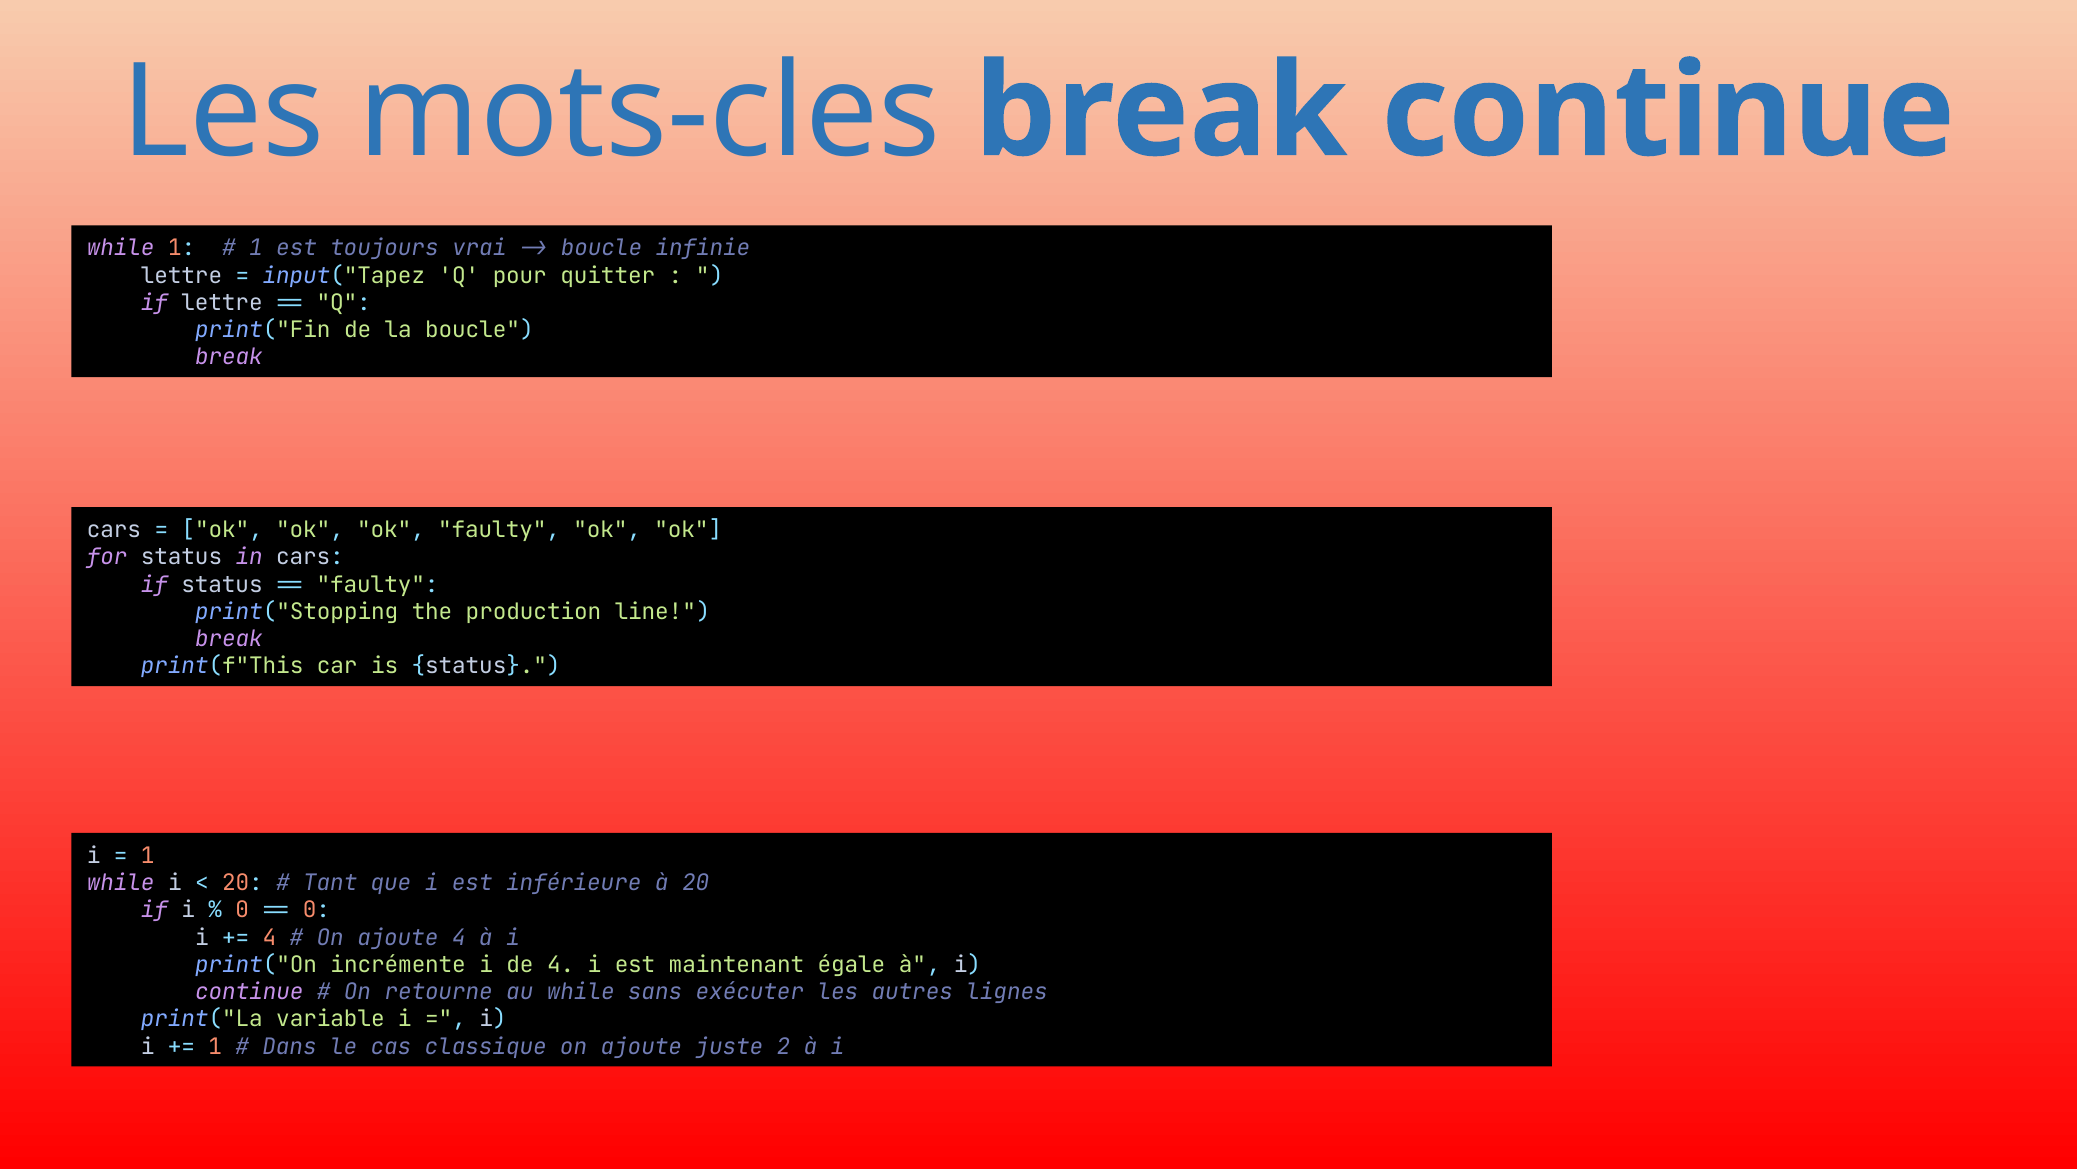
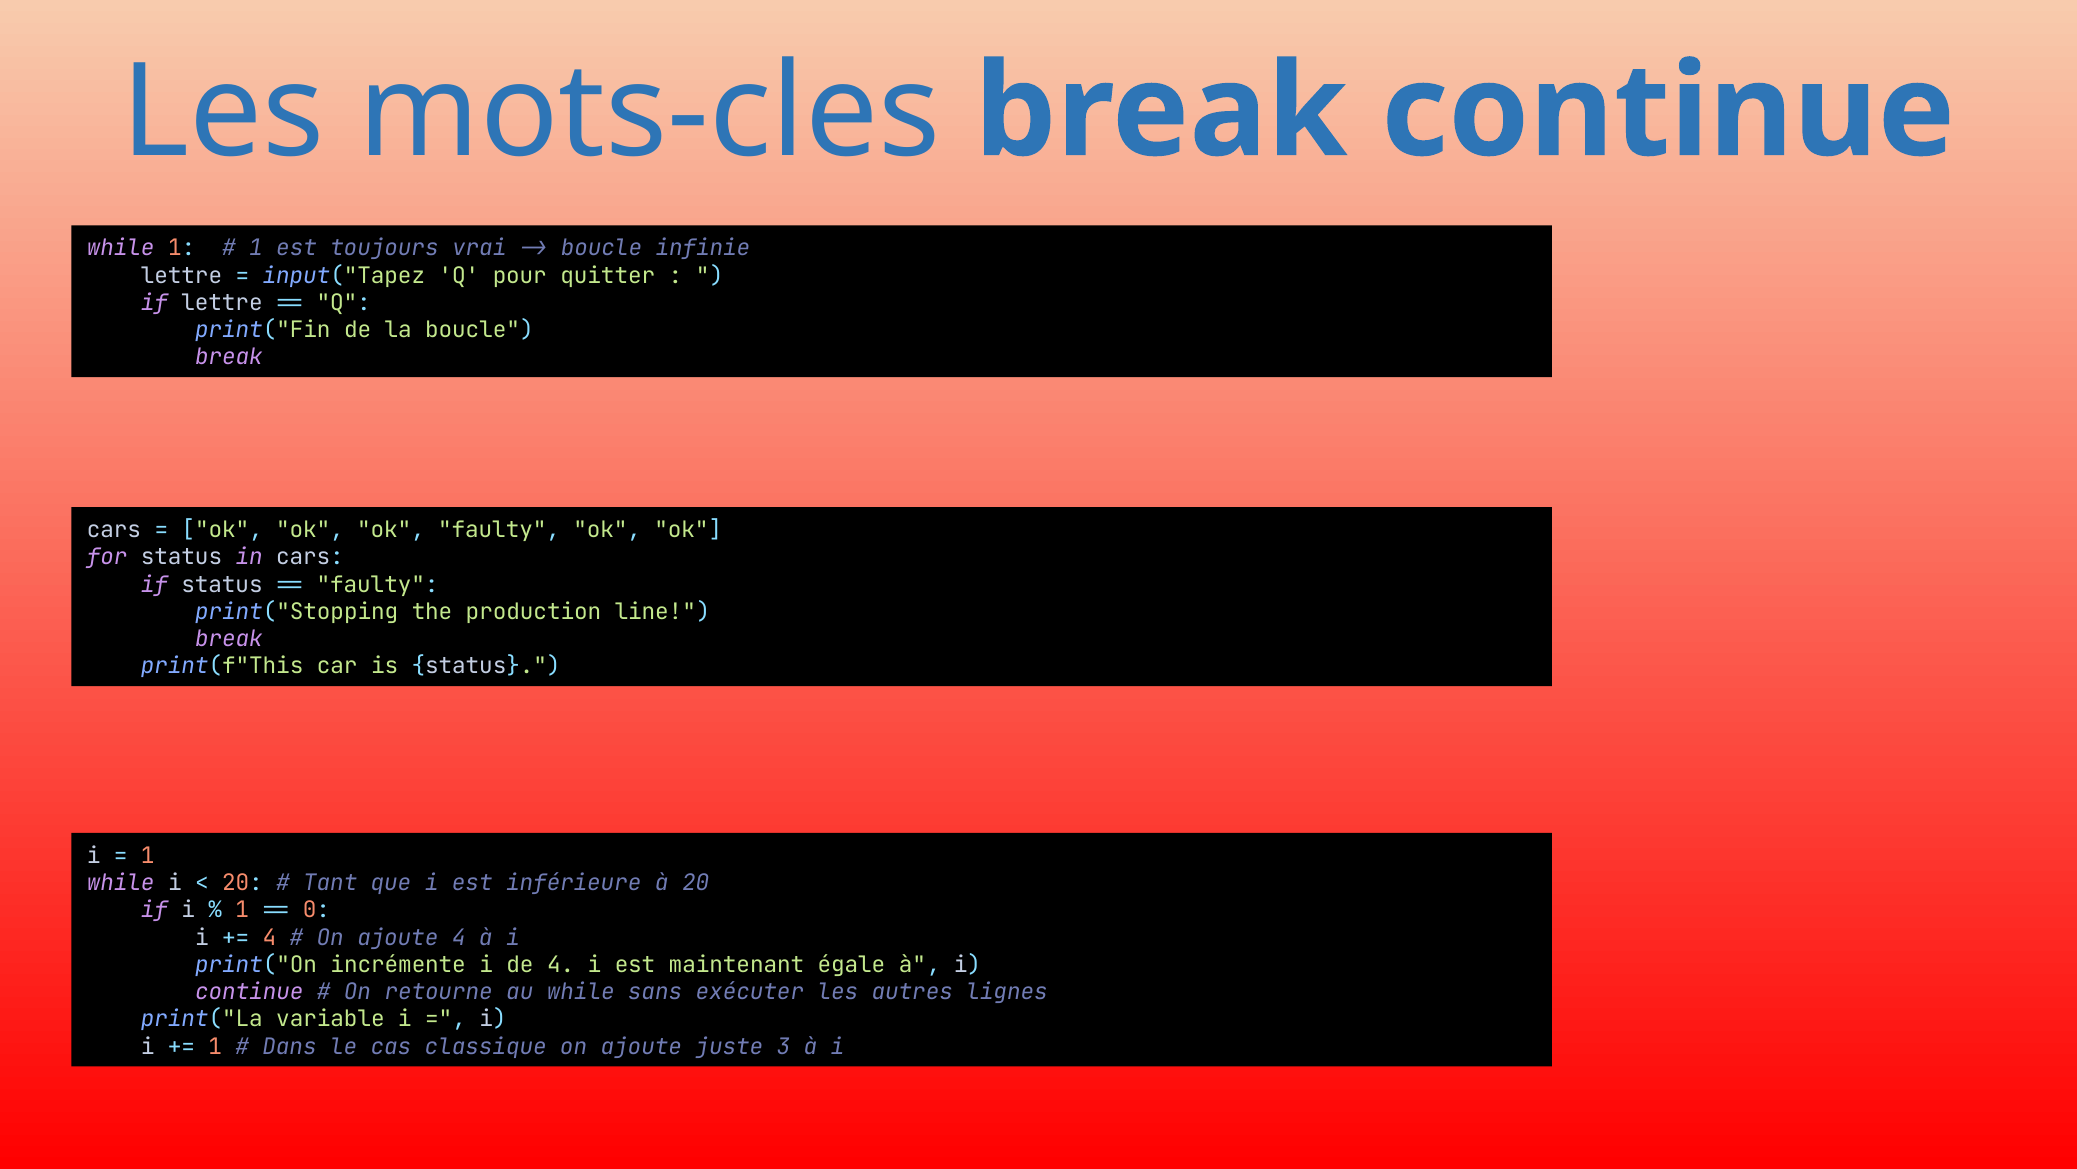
0 at (242, 910): 0 -> 1
2: 2 -> 3
